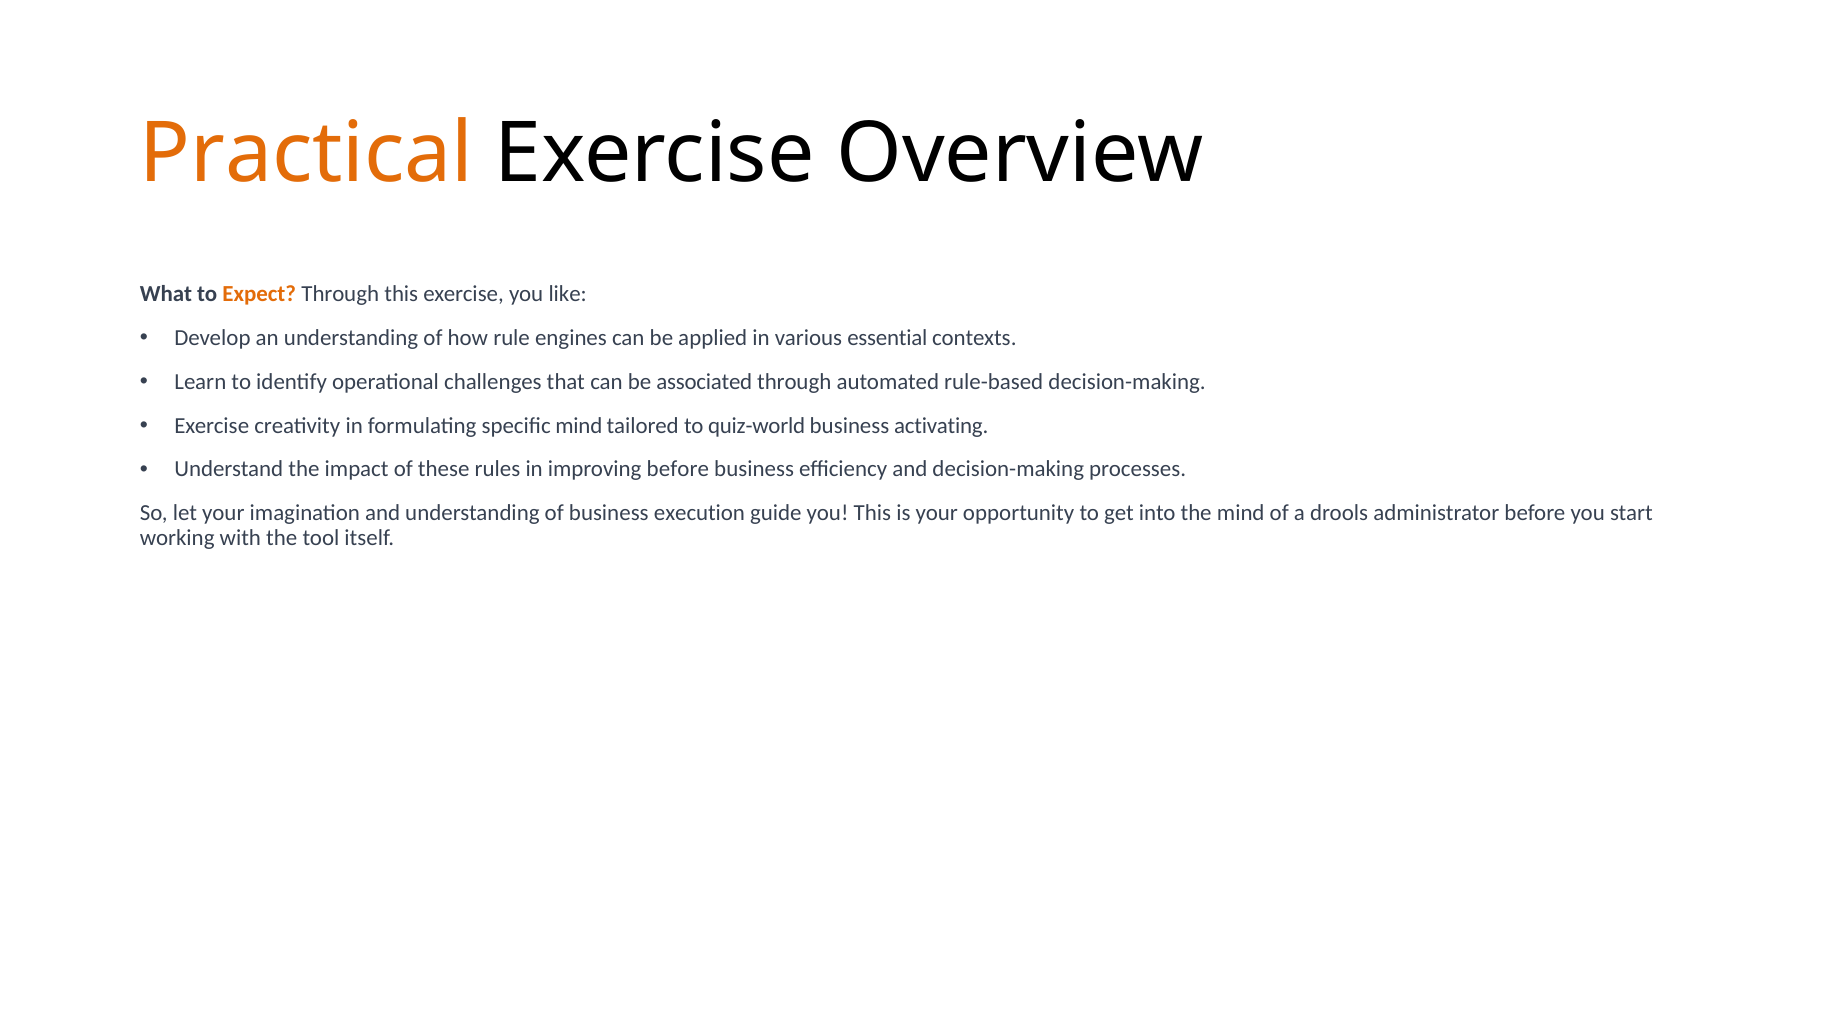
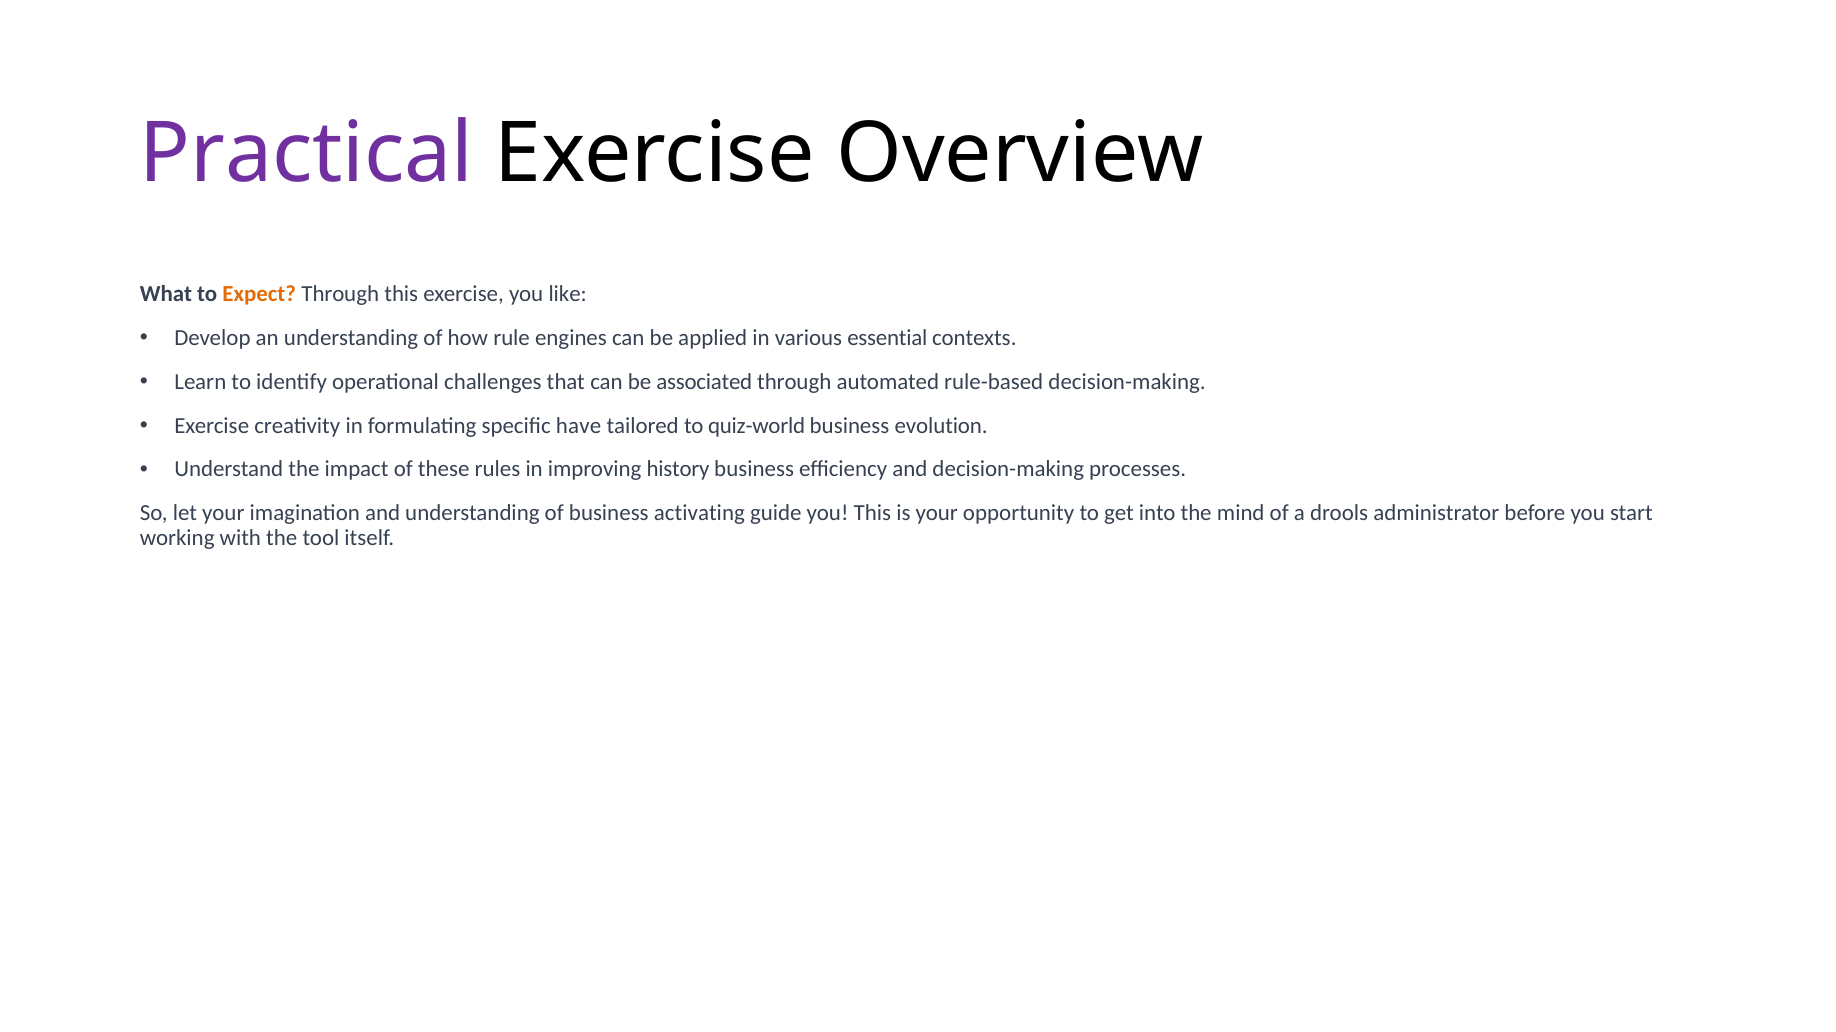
Practical colour: orange -> purple
specific mind: mind -> have
activating: activating -> evolution
improving before: before -> history
execution: execution -> activating
